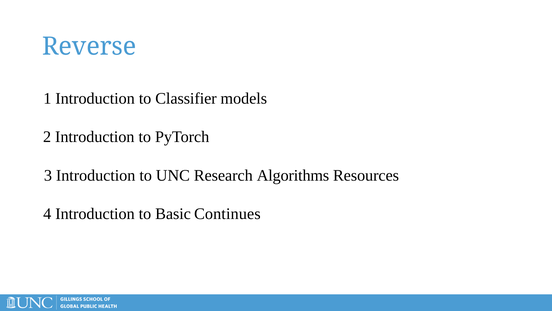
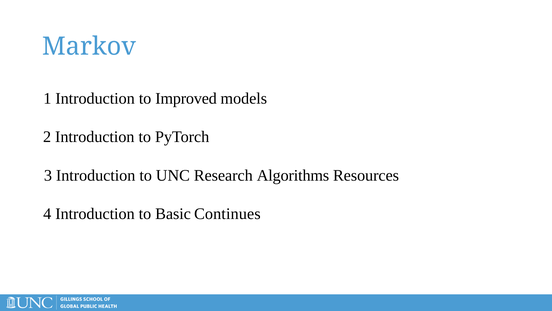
Reverse: Reverse -> Markov
Classifier: Classifier -> Improved
